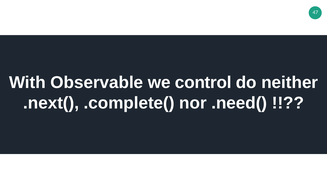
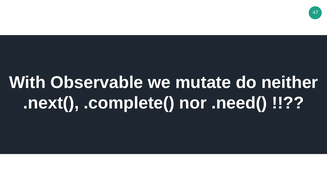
control: control -> mutate
